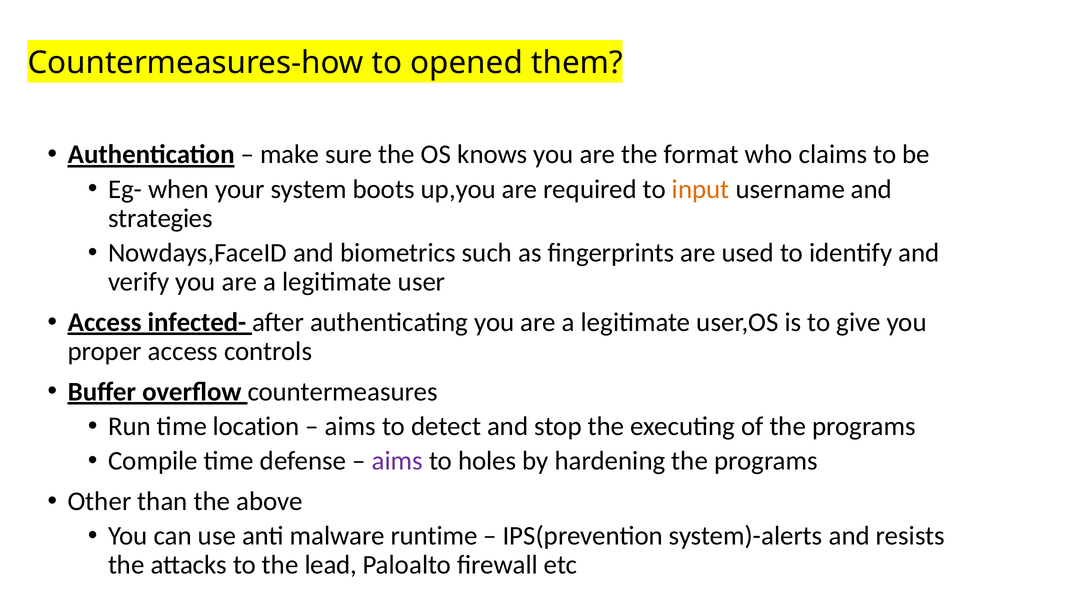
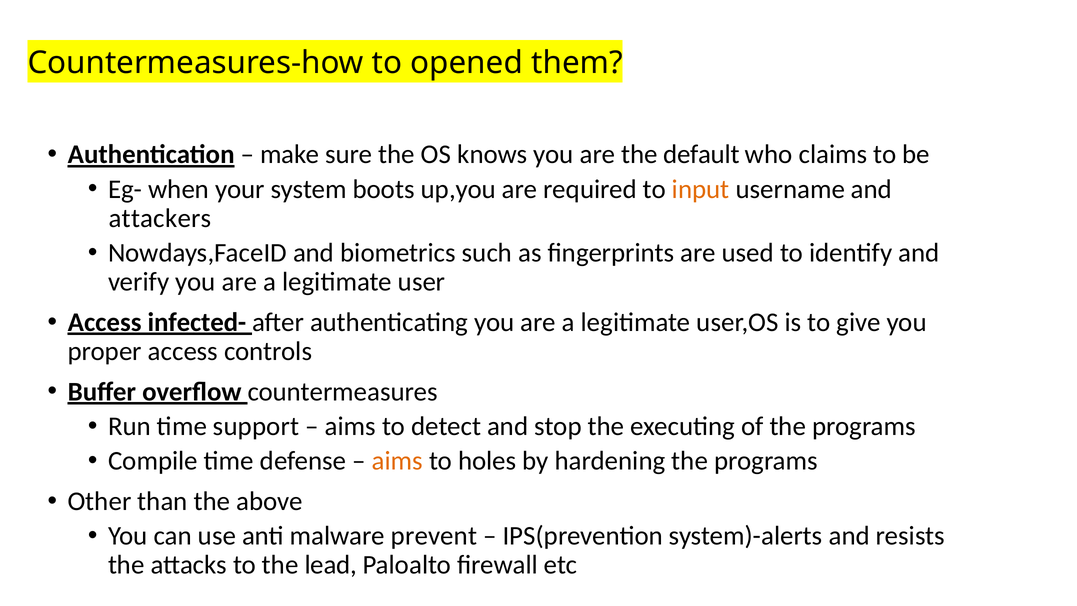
format: format -> default
strategies: strategies -> attackers
location: location -> support
aims at (397, 461) colour: purple -> orange
runtime: runtime -> prevent
